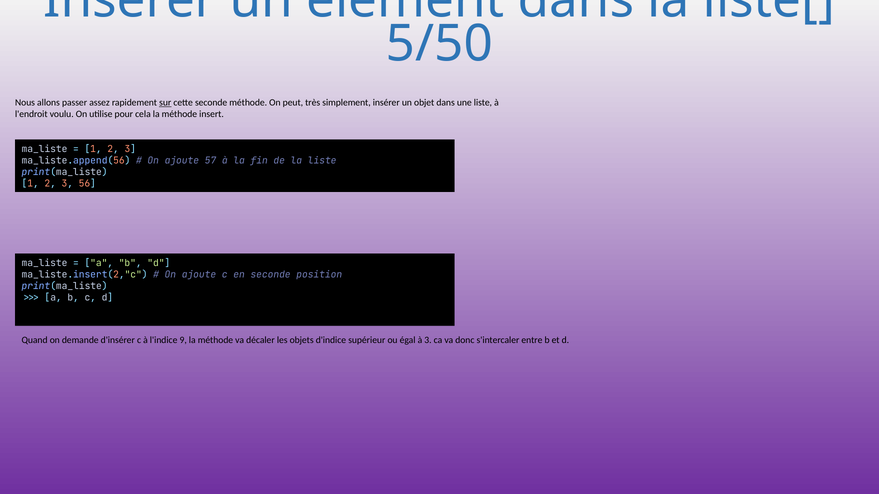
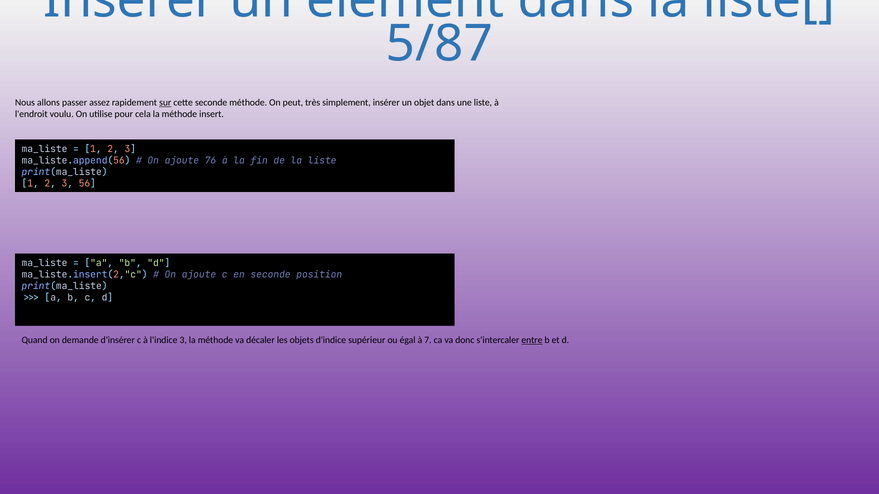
5/50: 5/50 -> 5/87
57: 57 -> 76
l'indice 9: 9 -> 3
à 3: 3 -> 7
entre underline: none -> present
